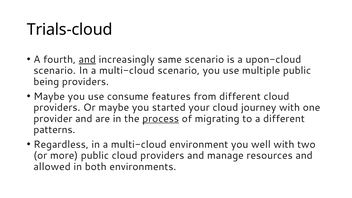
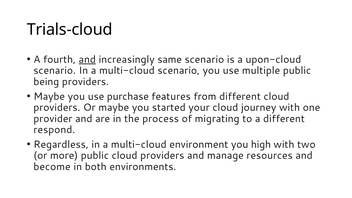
consume: consume -> purchase
process underline: present -> none
patterns: patterns -> respond
well: well -> high
allowed: allowed -> become
